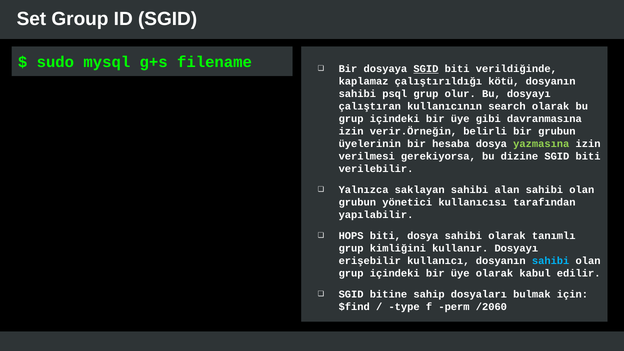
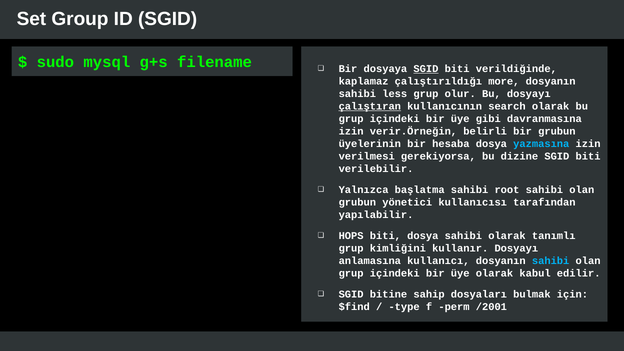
kötü: kötü -> more
psql: psql -> less
çalıştıran underline: none -> present
yazmasına colour: light green -> light blue
saklayan: saklayan -> başlatma
alan: alan -> root
erişebilir: erişebilir -> anlamasına
/2060: /2060 -> /2001
